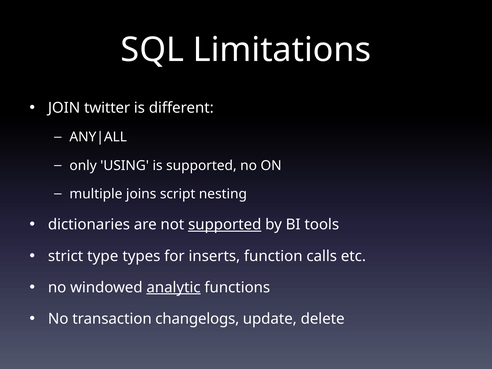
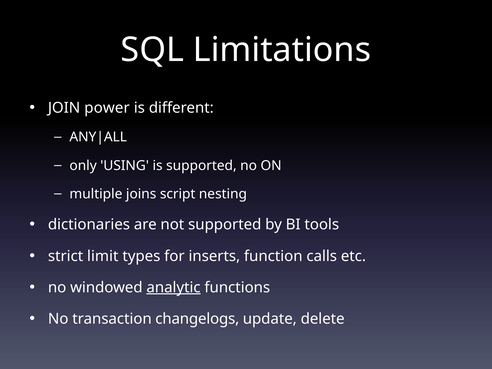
twitter: twitter -> power
supported at (225, 225) underline: present -> none
type: type -> limit
